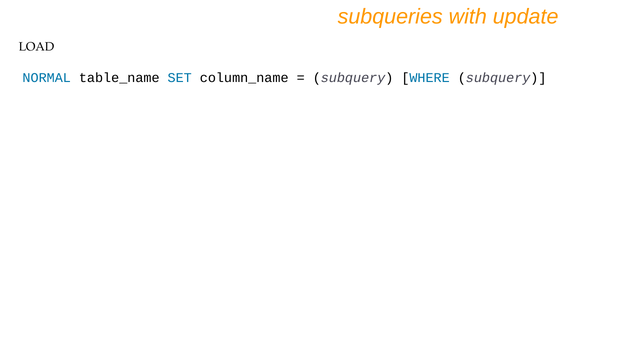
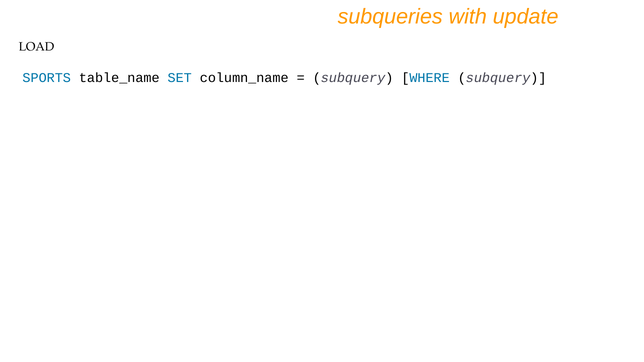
NORMAL: NORMAL -> SPORTS
